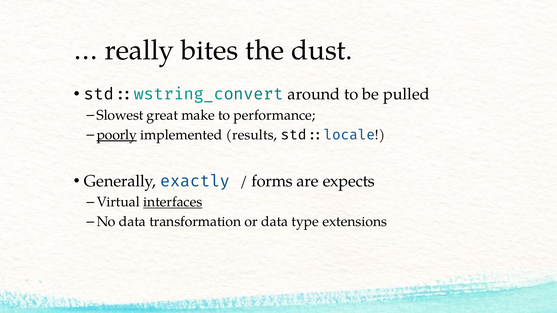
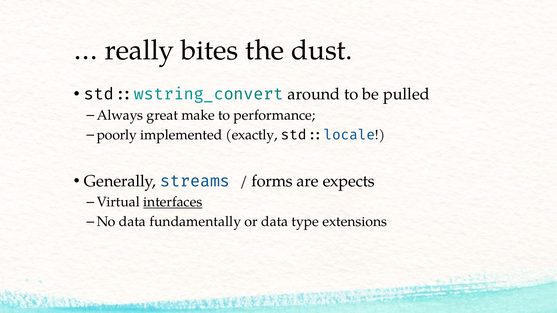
Slowest: Slowest -> Always
poorly underline: present -> none
results: results -> exactly
exactly: exactly -> streams
transformation: transformation -> fundamentally
